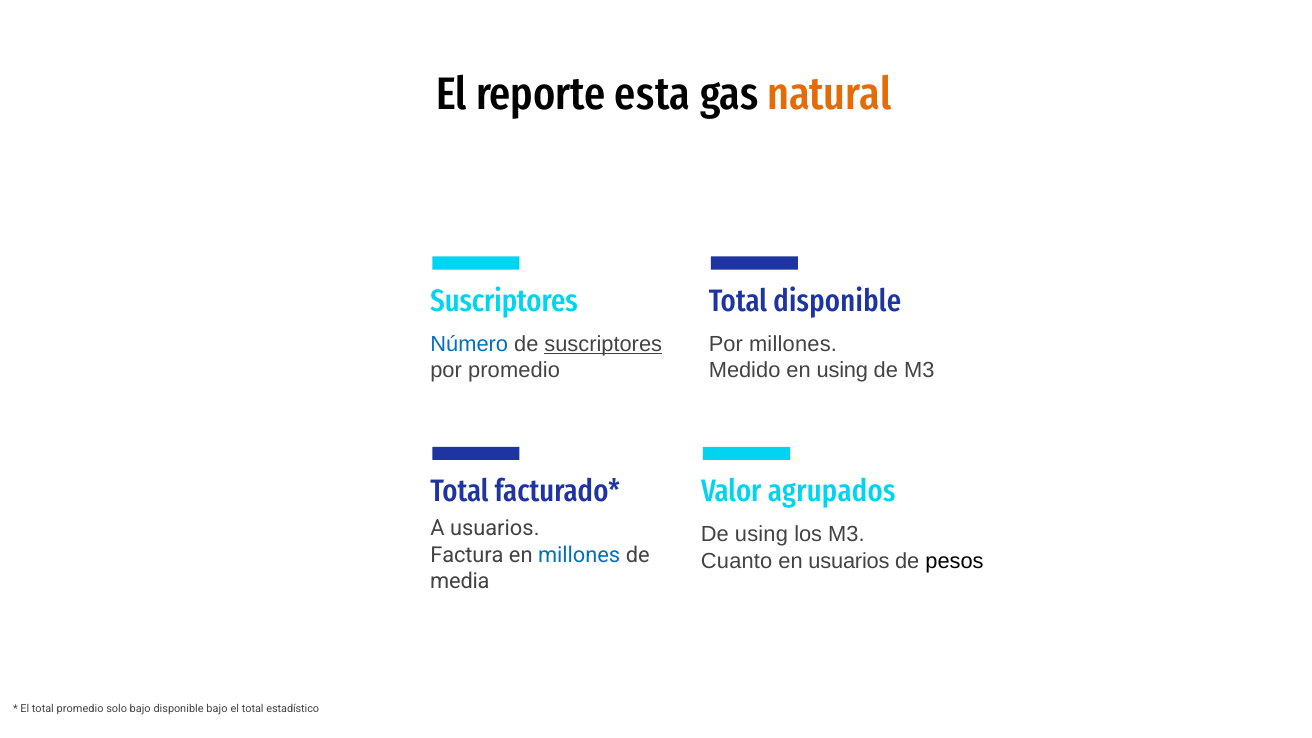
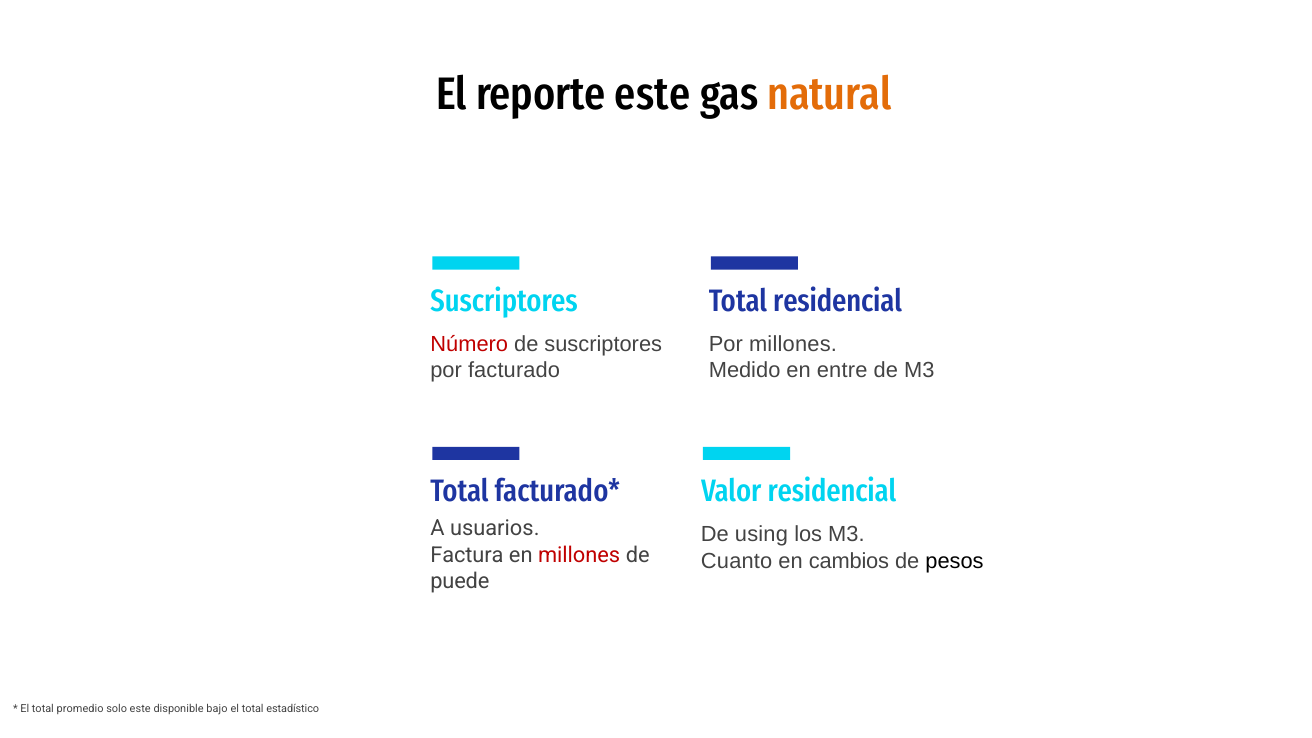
reporte esta: esta -> este
Total disponible: disponible -> residencial
Número colour: blue -> red
suscriptores at (603, 344) underline: present -> none
por promedio: promedio -> facturado
en using: using -> entre
Valor agrupados: agrupados -> residencial
millones at (579, 555) colour: blue -> red
en usuarios: usuarios -> cambios
media: media -> puede
solo bajo: bajo -> este
